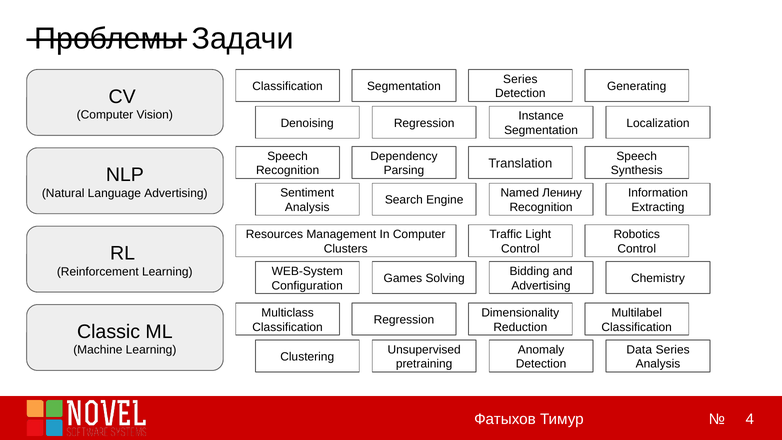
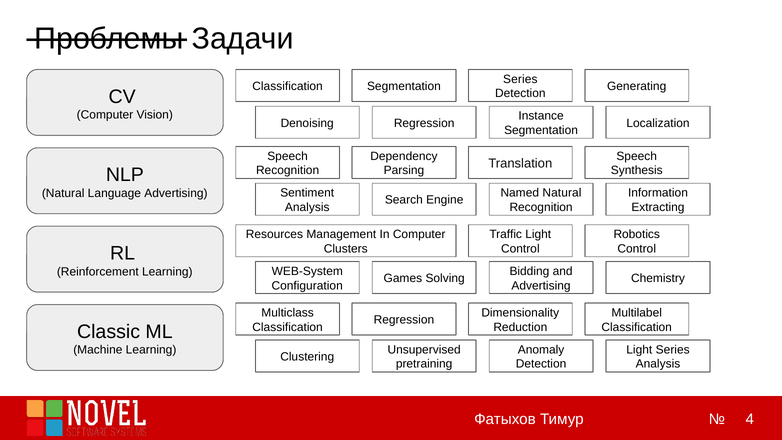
Named Ленину: Ленину -> Natural
Data at (639, 349): Data -> Light
